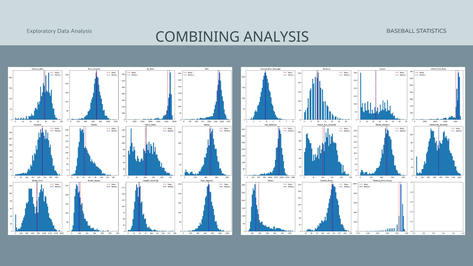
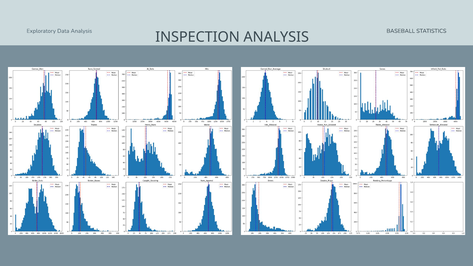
COMBINING: COMBINING -> INSPECTION
